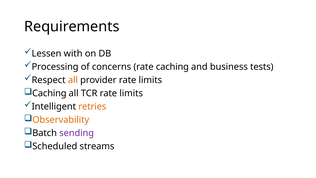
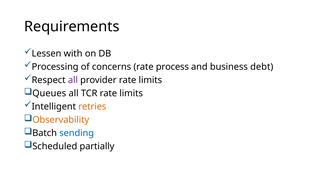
rate caching: caching -> process
tests: tests -> debt
all at (73, 80) colour: orange -> purple
Caching at (49, 93): Caching -> Queues
sending colour: purple -> blue
streams: streams -> partially
